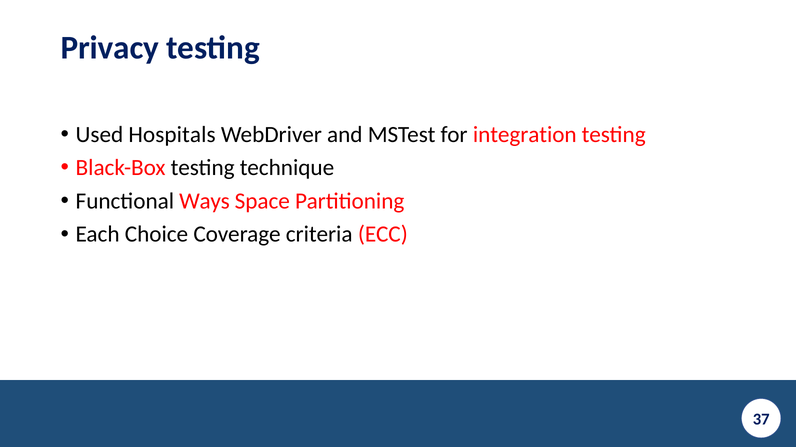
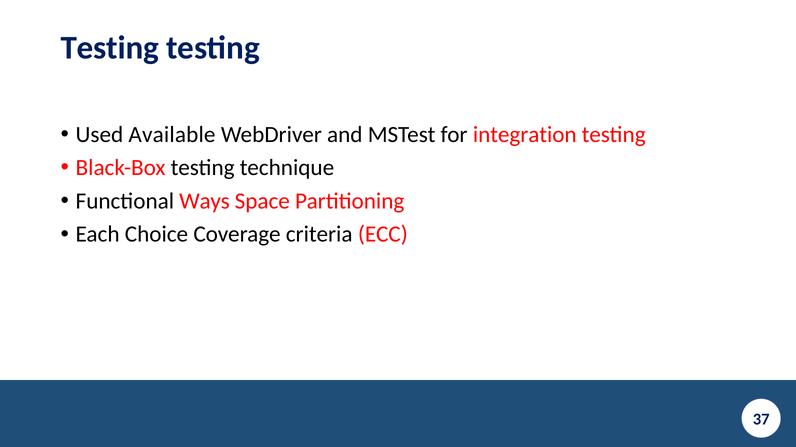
Privacy at (110, 48): Privacy -> Testing
Hospitals: Hospitals -> Available
